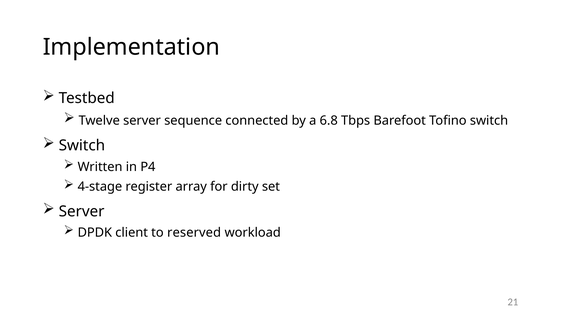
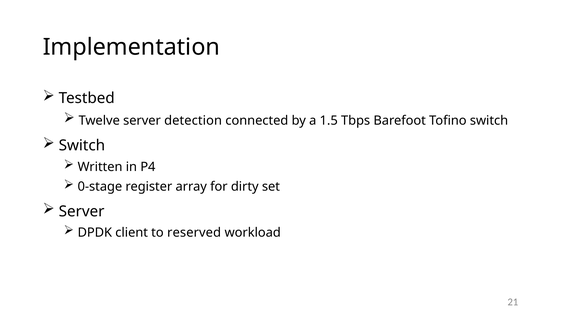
sequence: sequence -> detection
6.8: 6.8 -> 1.5
4-stage: 4-stage -> 0-stage
